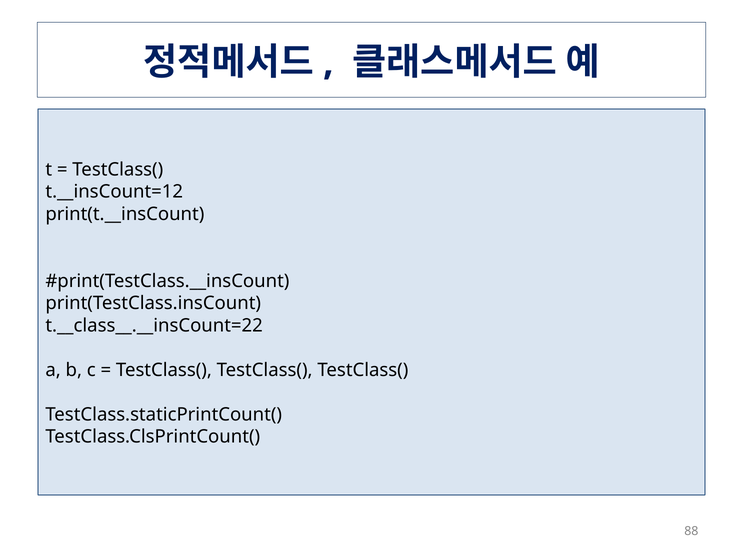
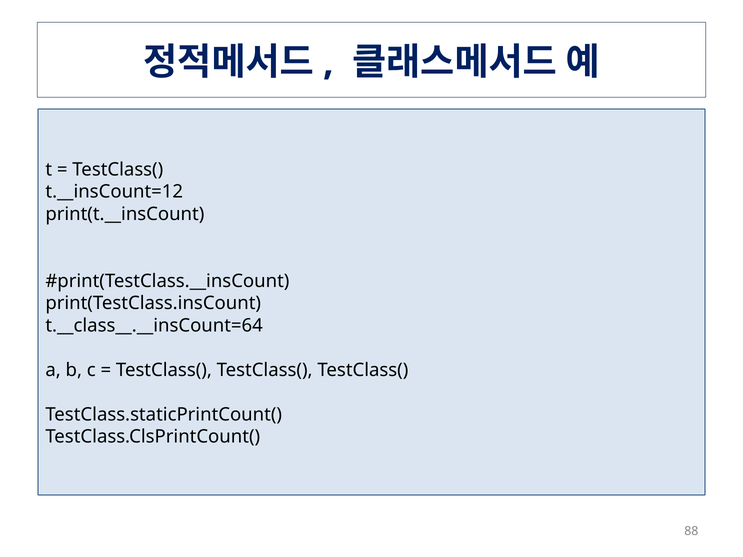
t.__class__.__insCount=22: t.__class__.__insCount=22 -> t.__class__.__insCount=64
